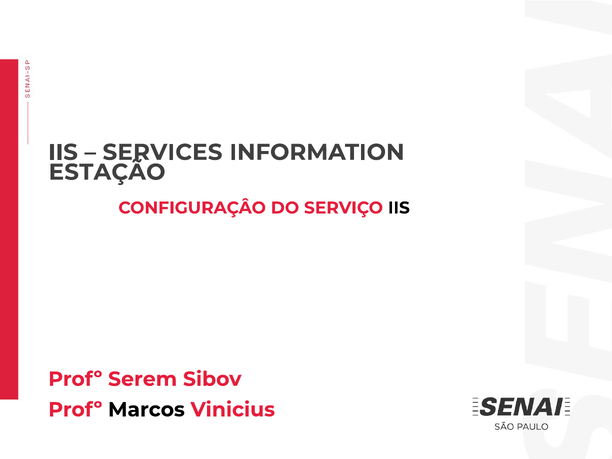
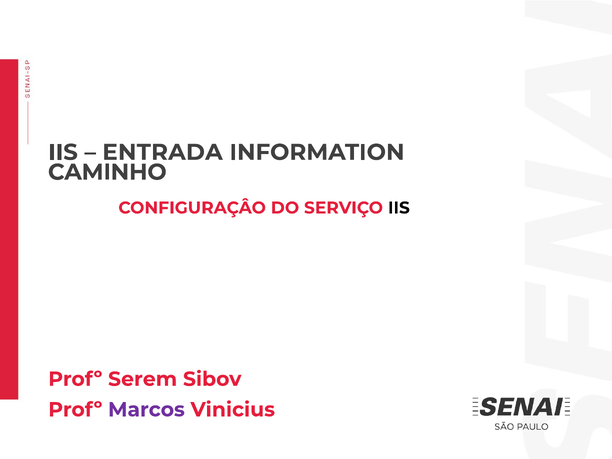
SERVICES: SERVICES -> ENTRADA
ESTAÇÃO: ESTAÇÃO -> CAMINHO
Marcos colour: black -> purple
